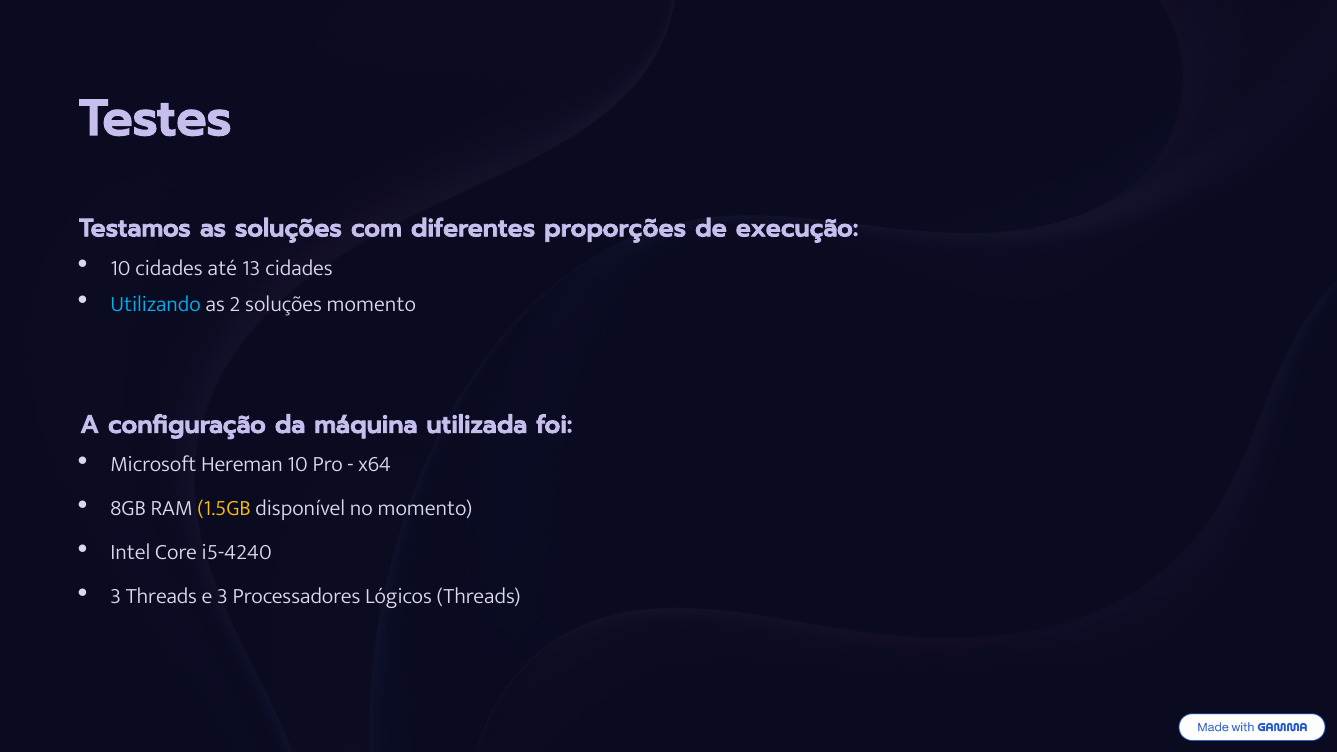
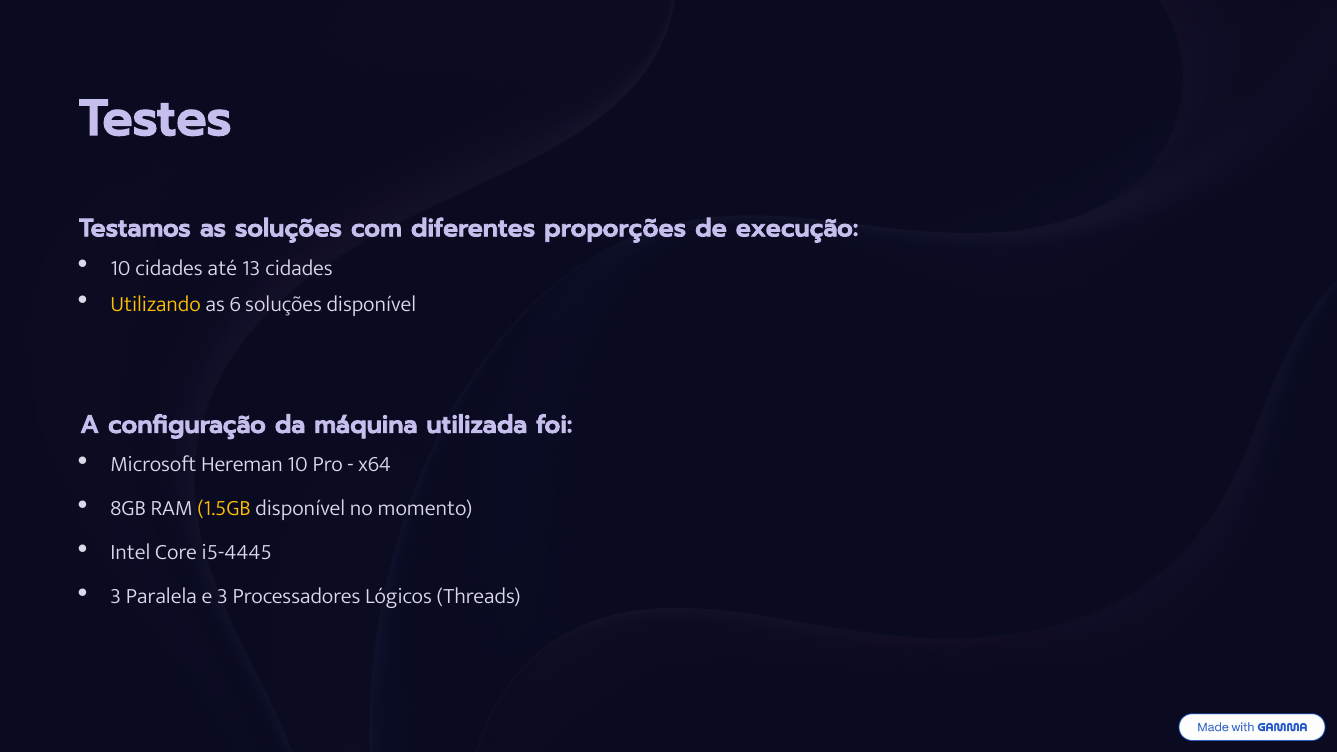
Utilizando colour: light blue -> yellow
2: 2 -> 6
soluções momento: momento -> disponível
i5-4240: i5-4240 -> i5-4445
3 Threads: Threads -> Paralela
